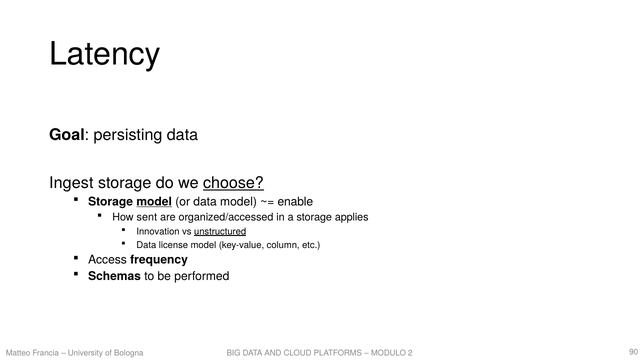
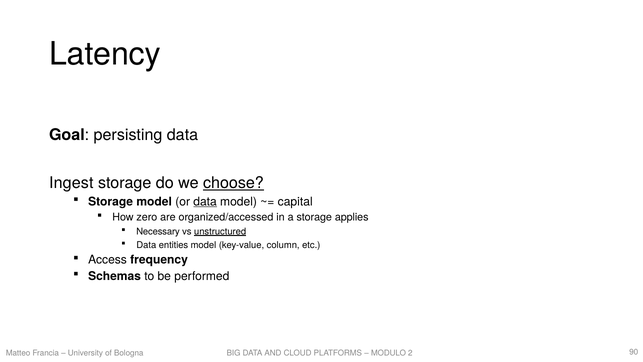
model at (154, 201) underline: present -> none
data at (205, 201) underline: none -> present
enable: enable -> capital
sent: sent -> zero
Innovation: Innovation -> Necessary
license: license -> entities
